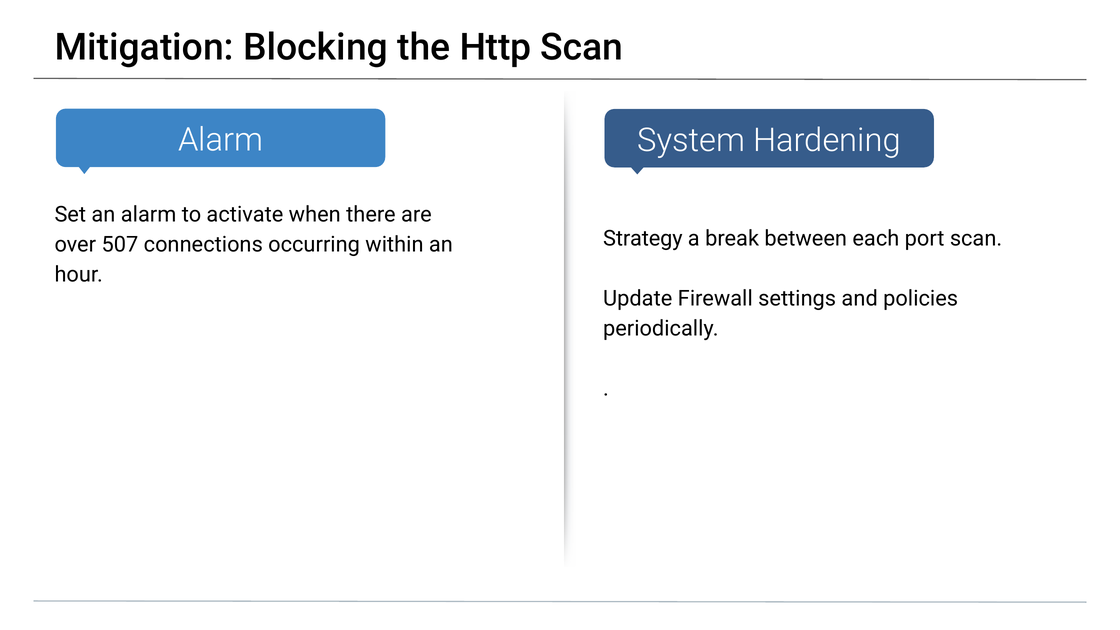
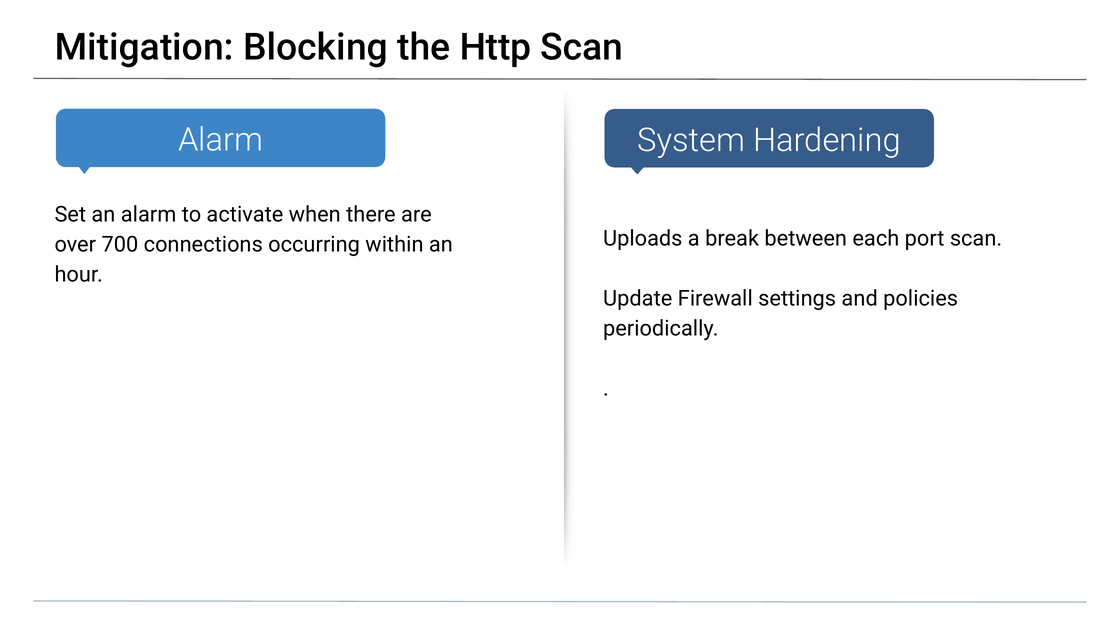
Strategy: Strategy -> Uploads
507: 507 -> 700
